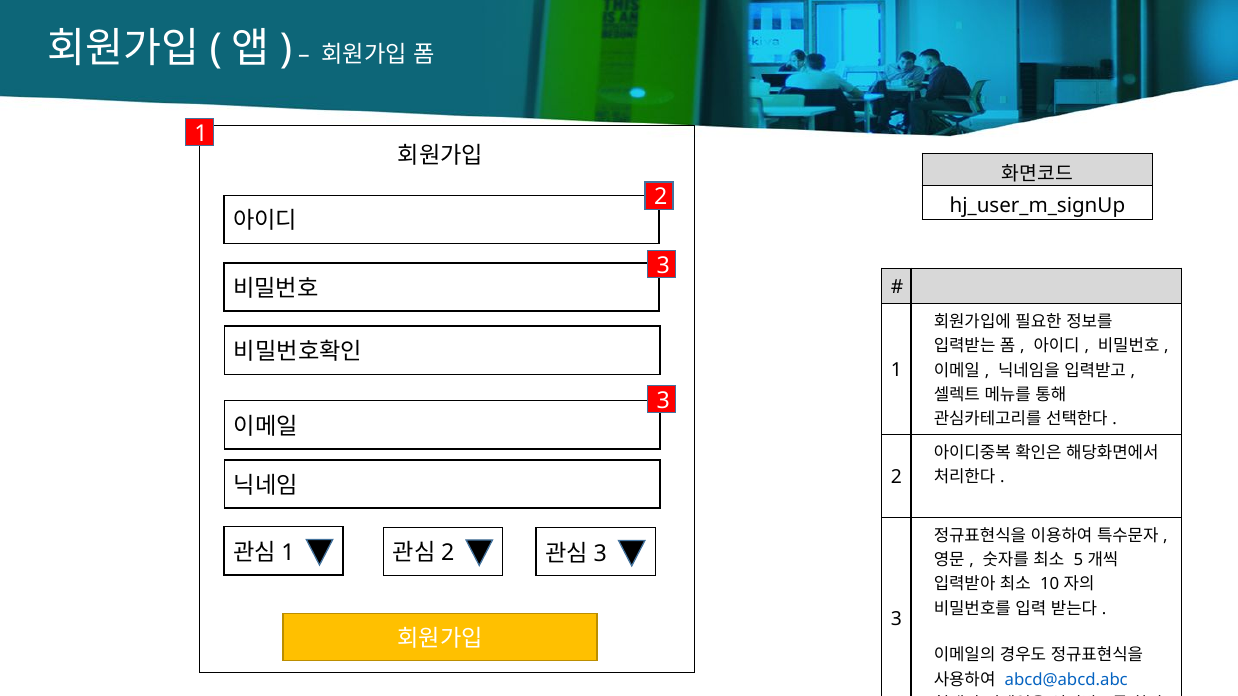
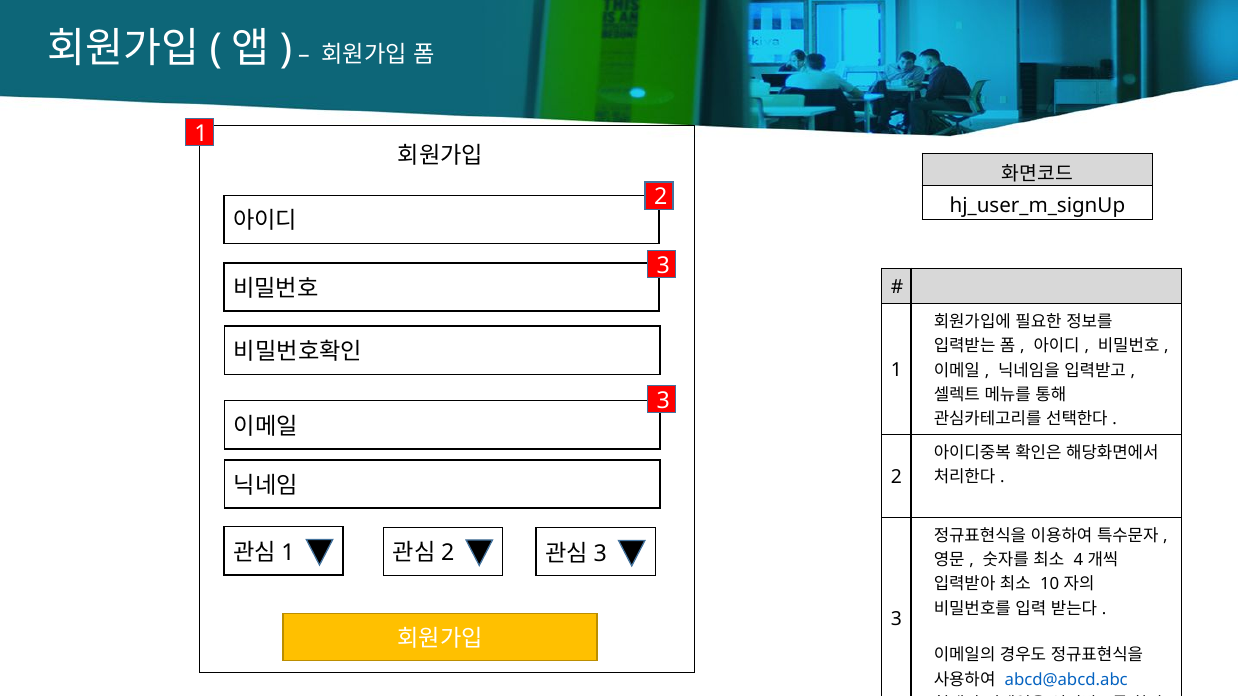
5: 5 -> 4
